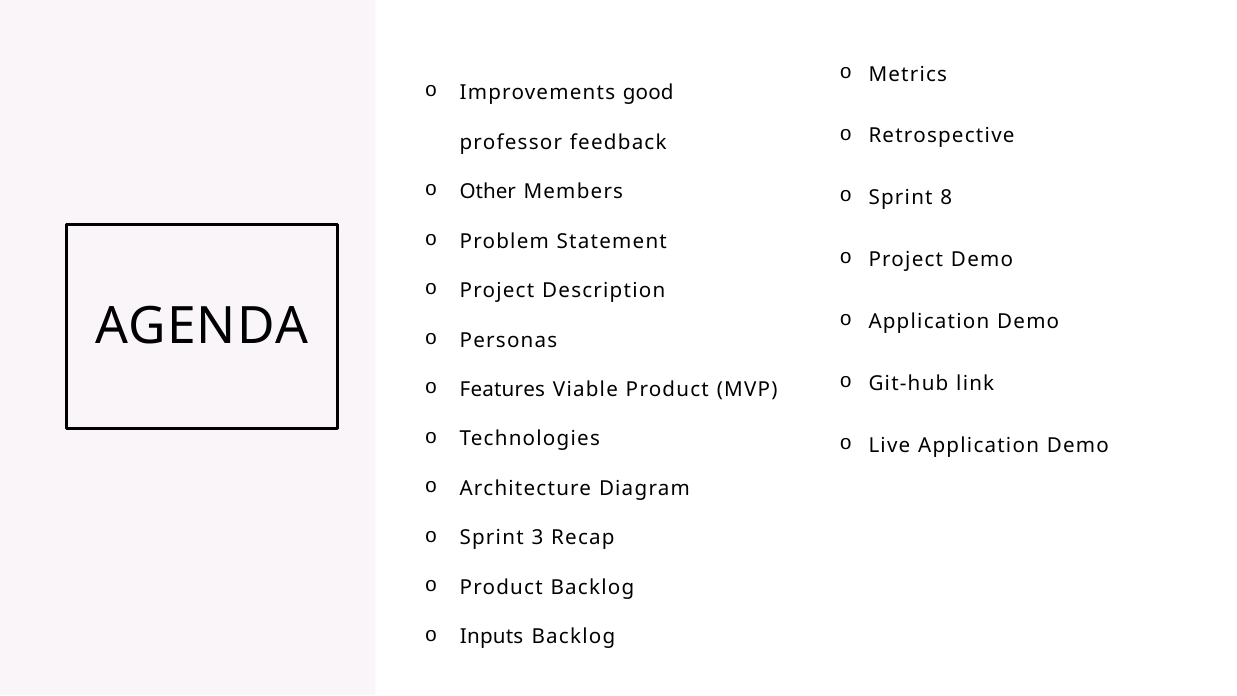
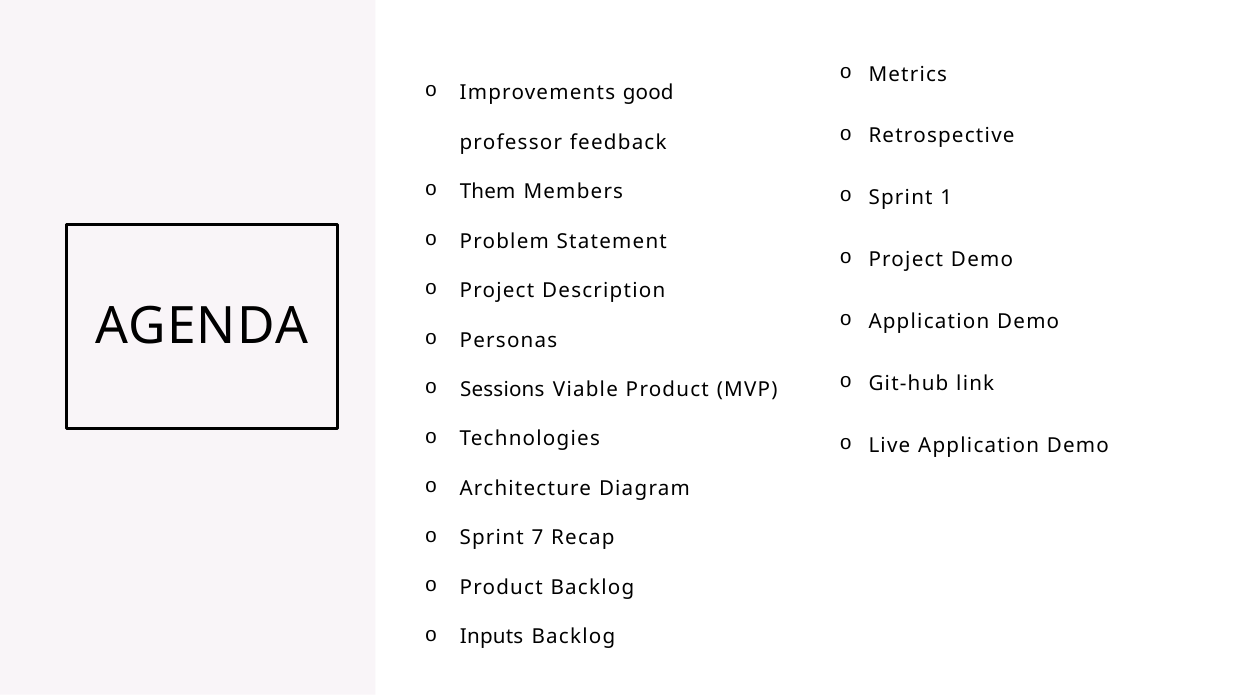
Other: Other -> Them
8: 8 -> 1
Features: Features -> Sessions
3: 3 -> 7
